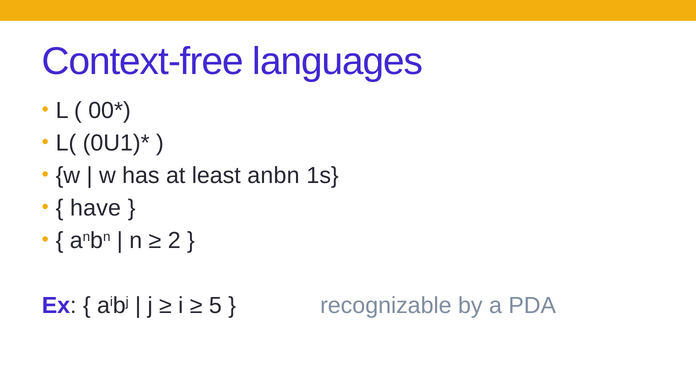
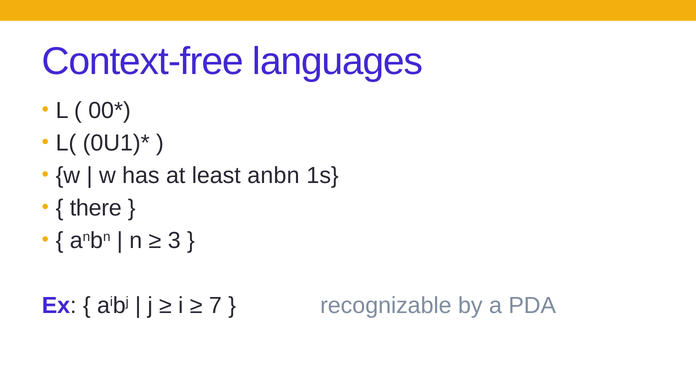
have: have -> there
2: 2 -> 3
5: 5 -> 7
